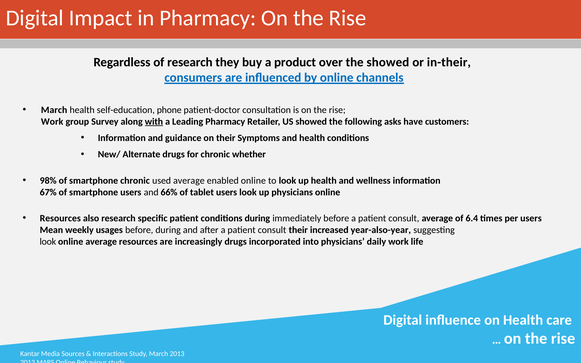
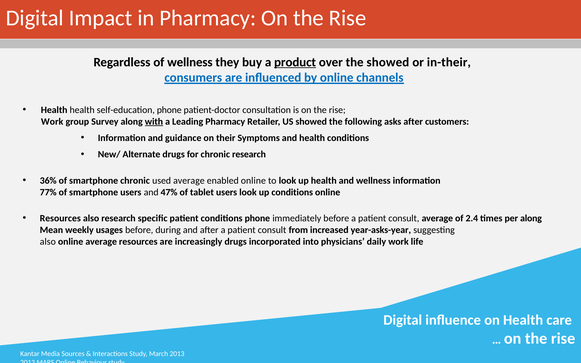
of research: research -> wellness
product underline: none -> present
March at (54, 110): March -> Health
asks have: have -> after
chronic whether: whether -> research
98%: 98% -> 36%
67%: 67% -> 77%
66%: 66% -> 47%
up physicians: physicians -> conditions
conditions during: during -> phone
6.4: 6.4 -> 2.4
per users: users -> along
consult their: their -> from
year-also-year: year-also-year -> year-asks-year
look at (48, 242): look -> also
